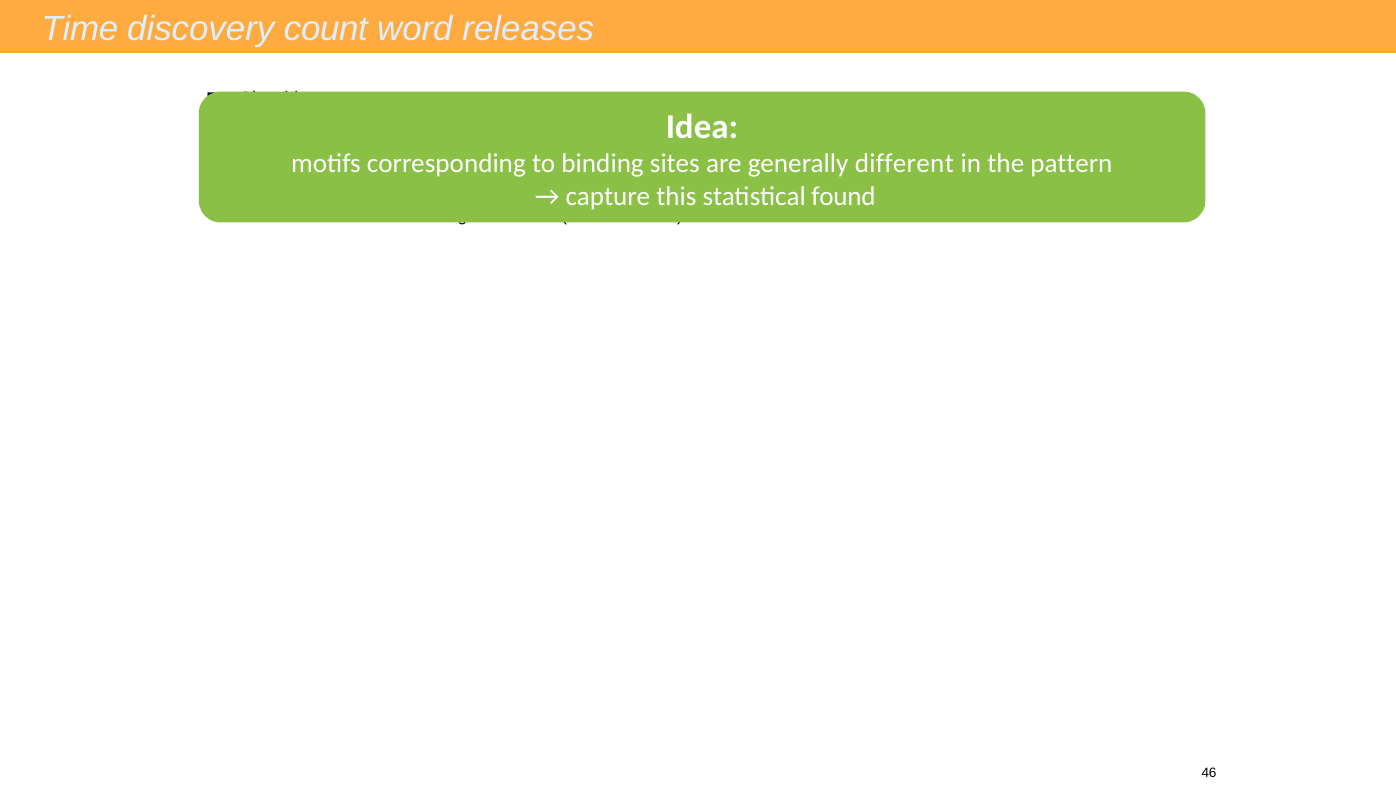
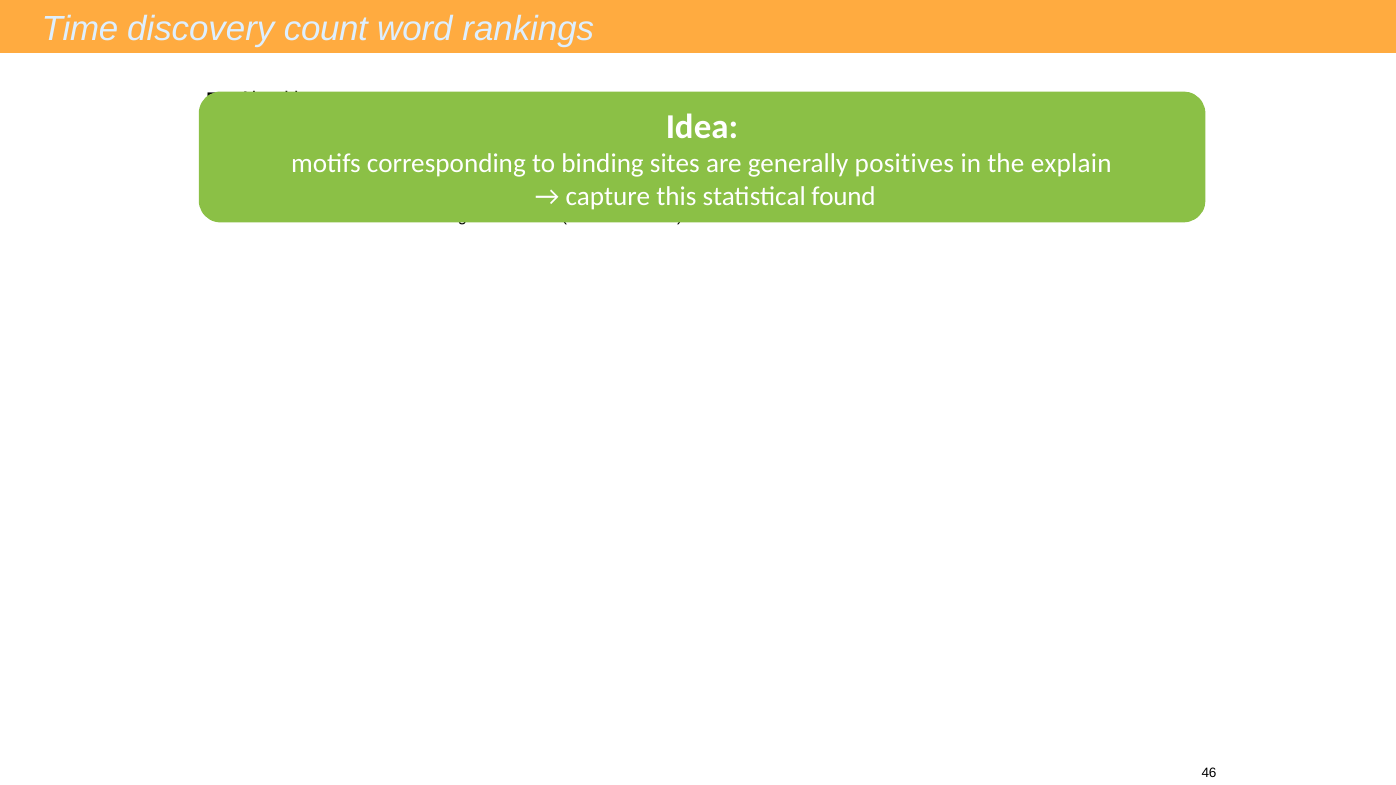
releases: releases -> rankings
different: different -> positives
pattern: pattern -> explain
